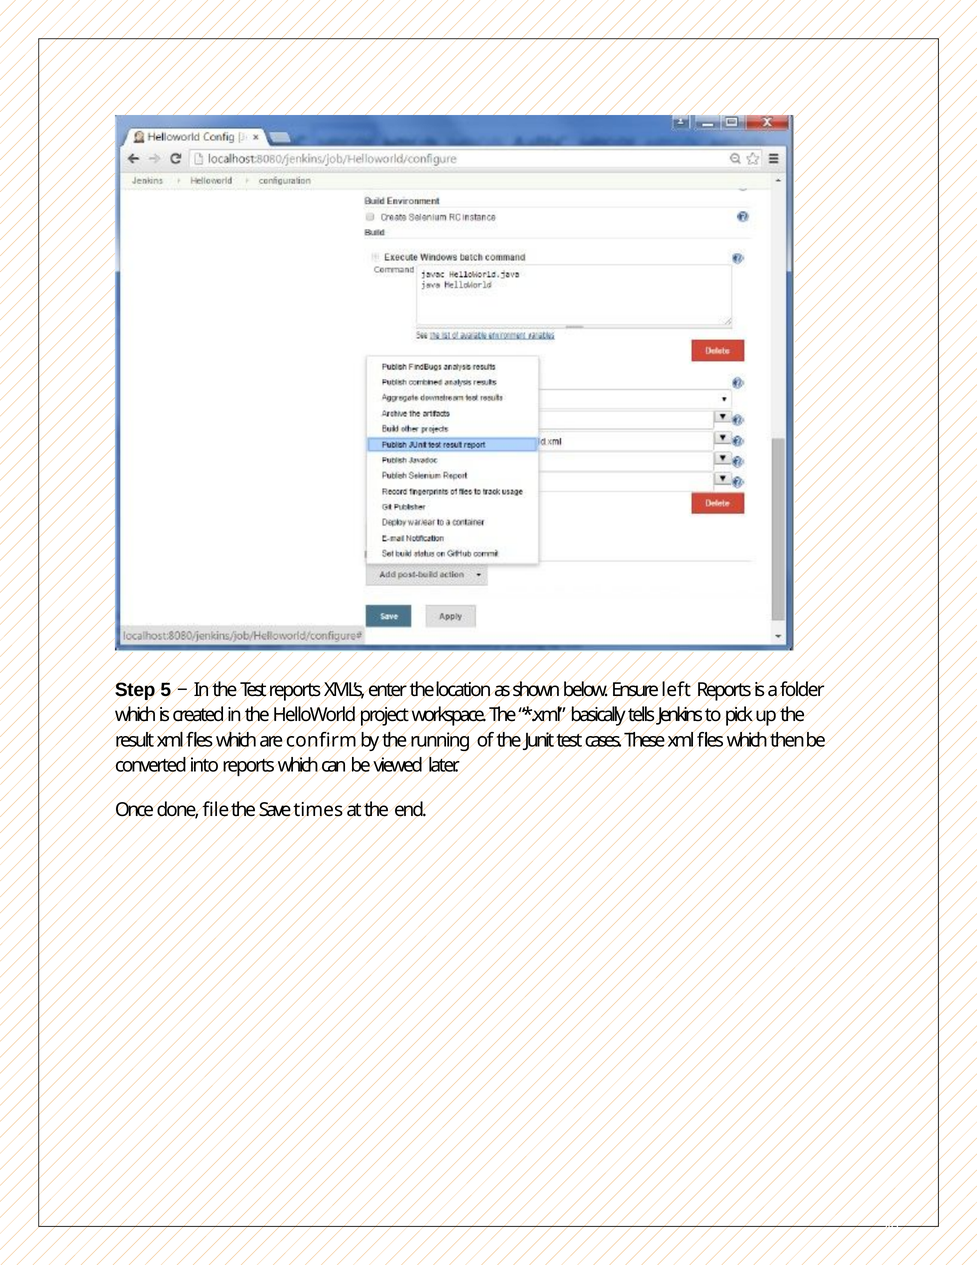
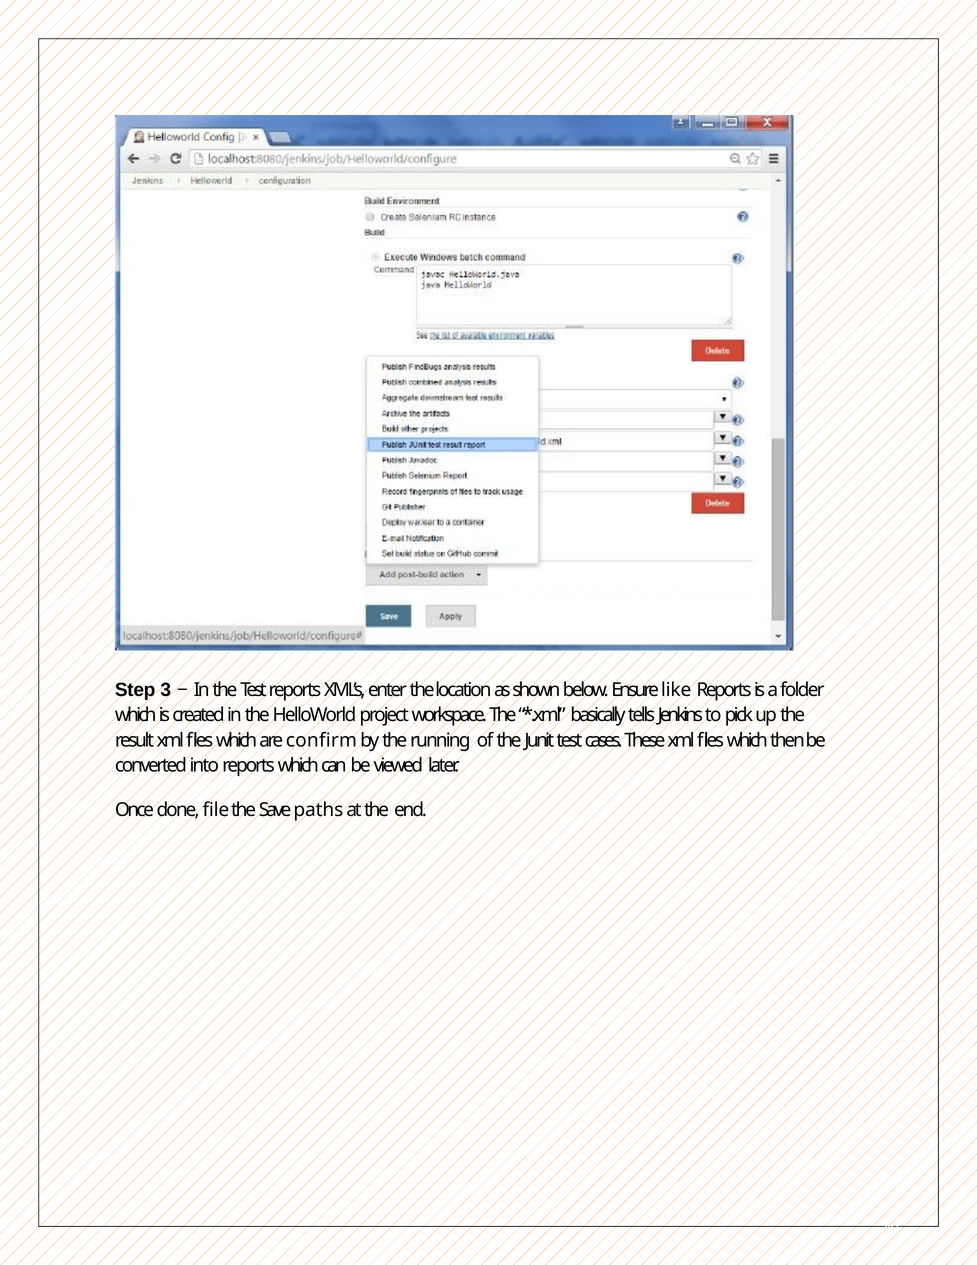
5: 5 -> 3
left: left -> like
times: times -> paths
